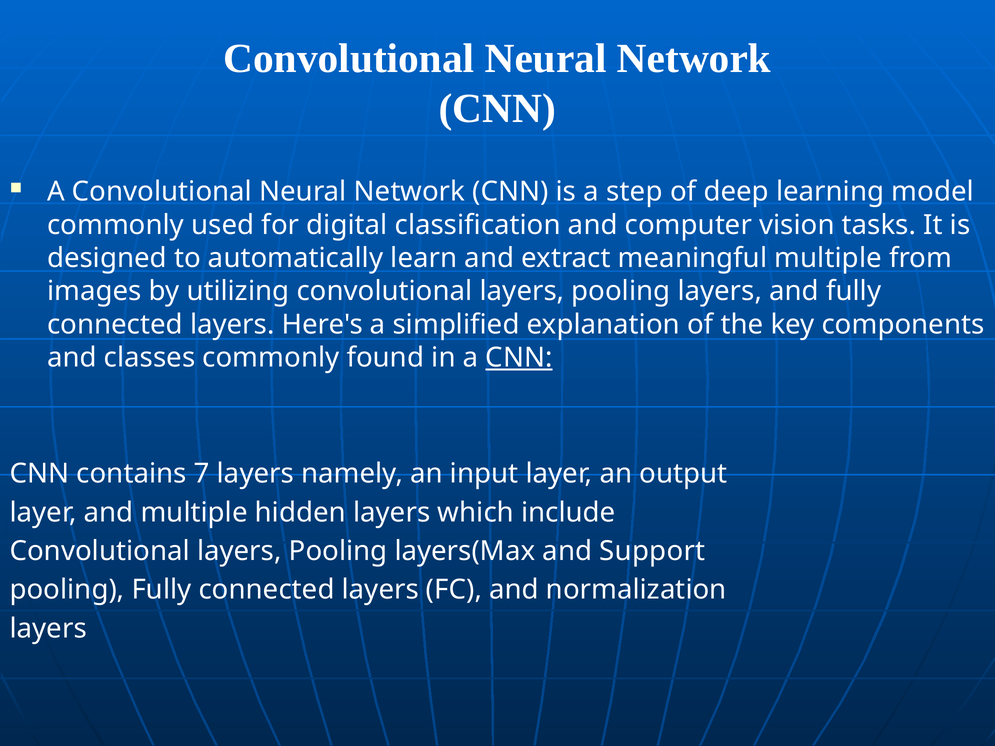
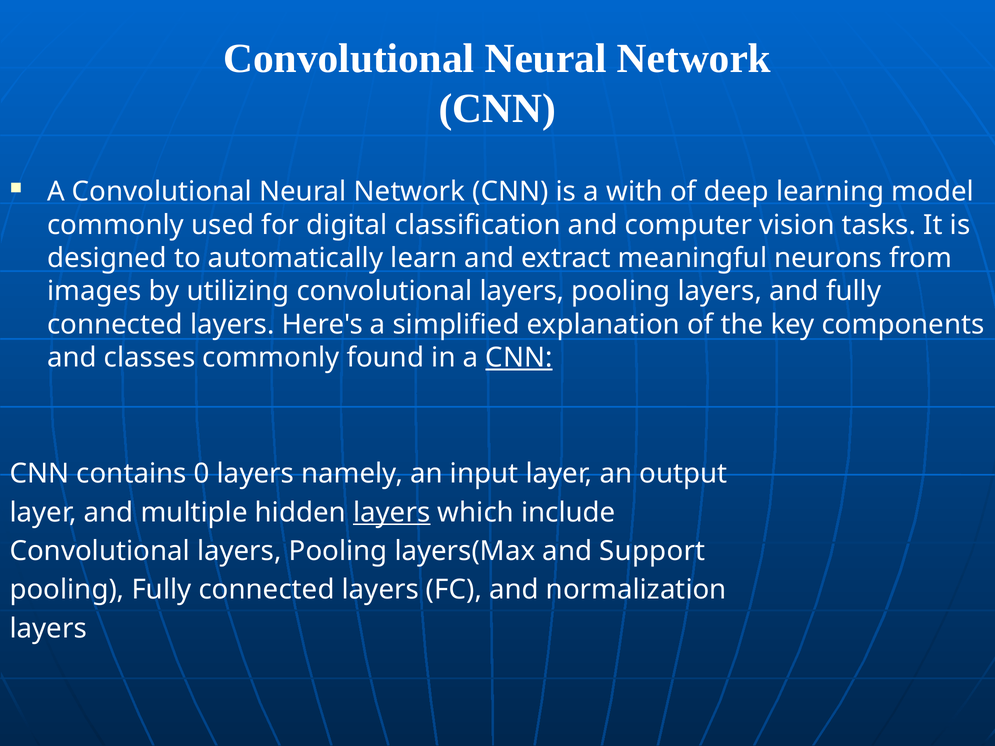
step: step -> with
meaningful multiple: multiple -> neurons
7: 7 -> 0
layers at (392, 513) underline: none -> present
